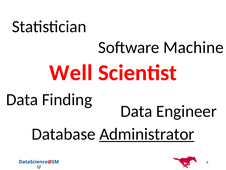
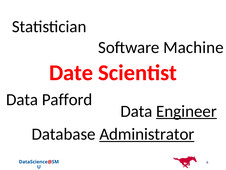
Well: Well -> Date
Finding: Finding -> Pafford
Engineer underline: none -> present
